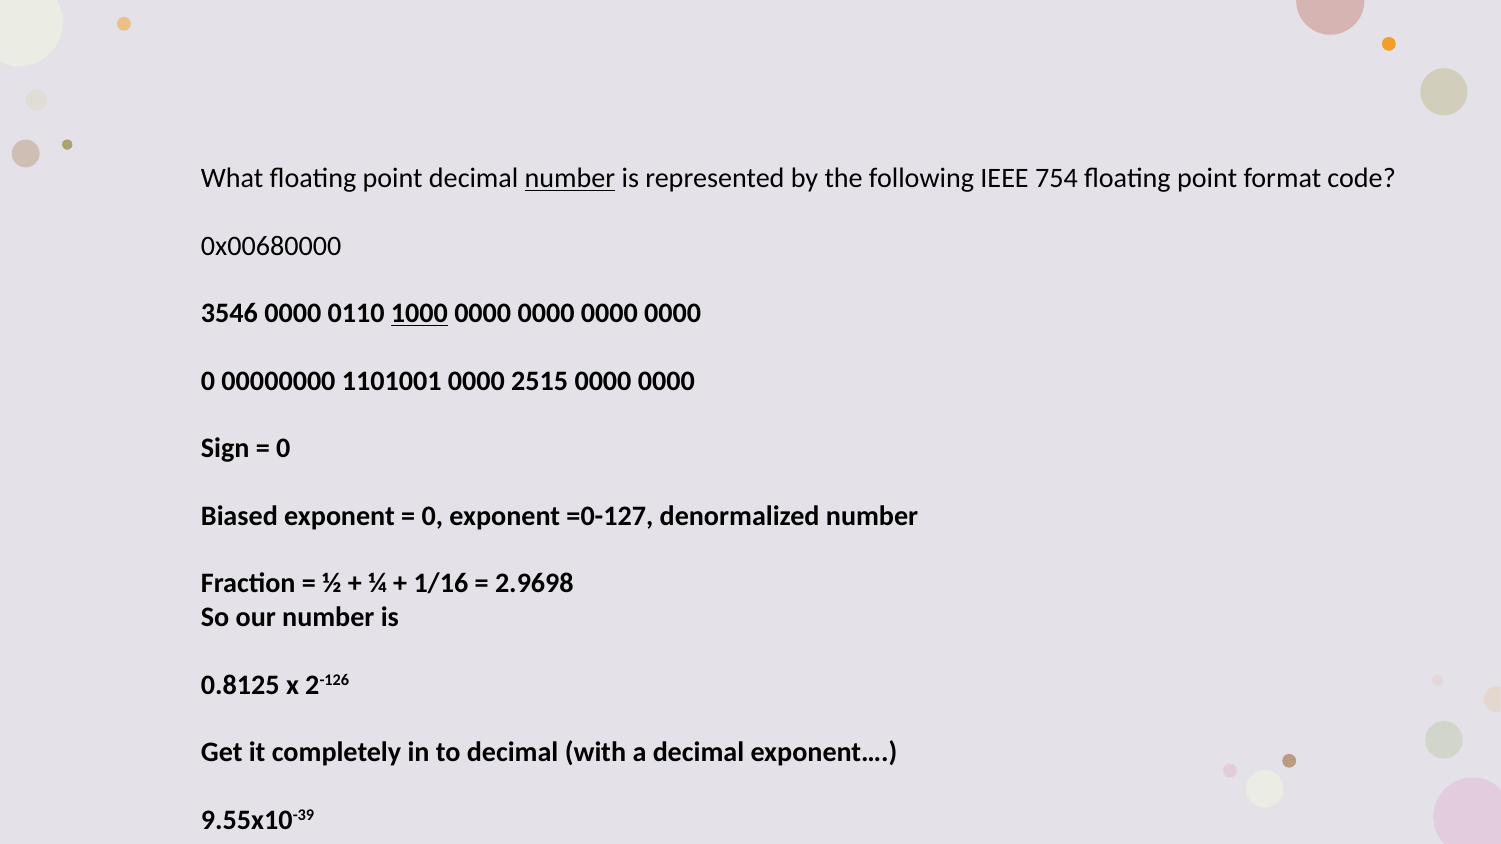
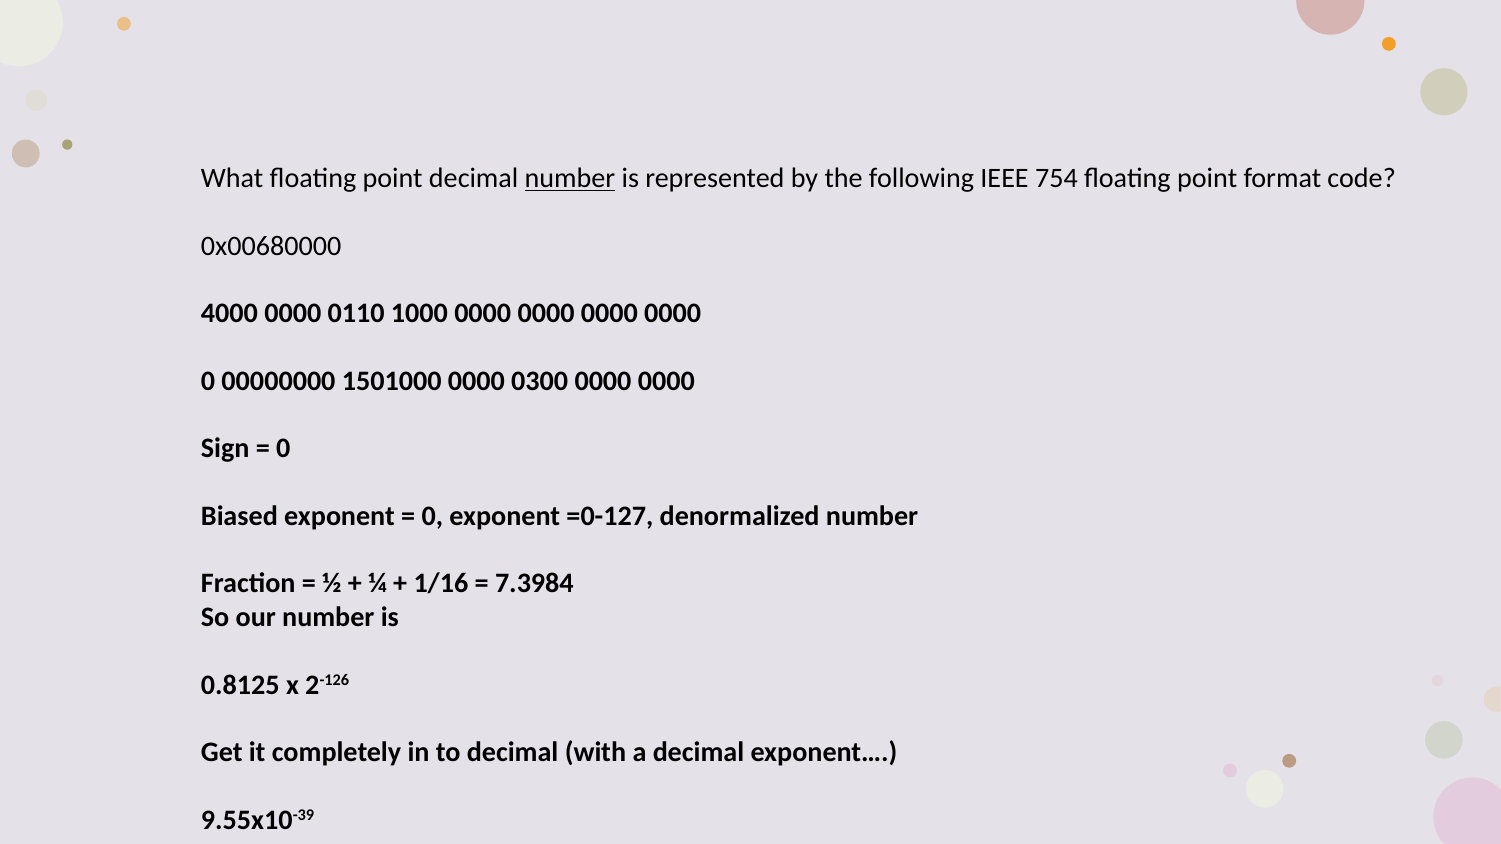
3546: 3546 -> 4000
1000 underline: present -> none
1101001: 1101001 -> 1501000
2515: 2515 -> 0300
2.9698: 2.9698 -> 7.3984
